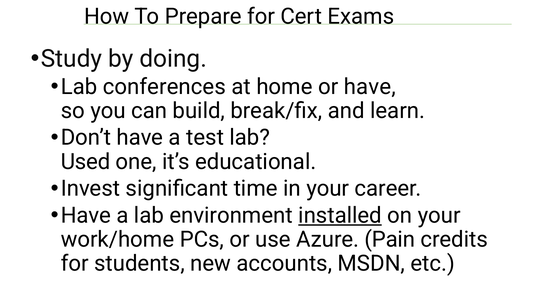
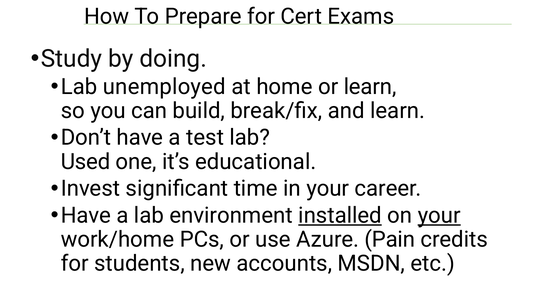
conferences: conferences -> unemployed
or have: have -> learn
your at (439, 215) underline: none -> present
